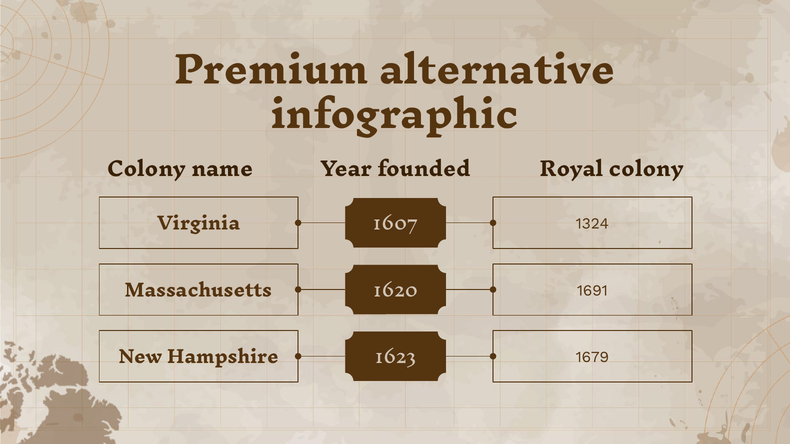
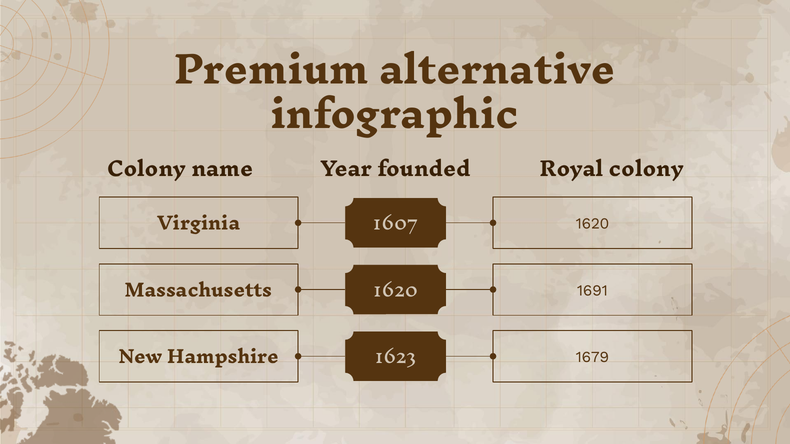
1324 at (592, 224): 1324 -> 1620
